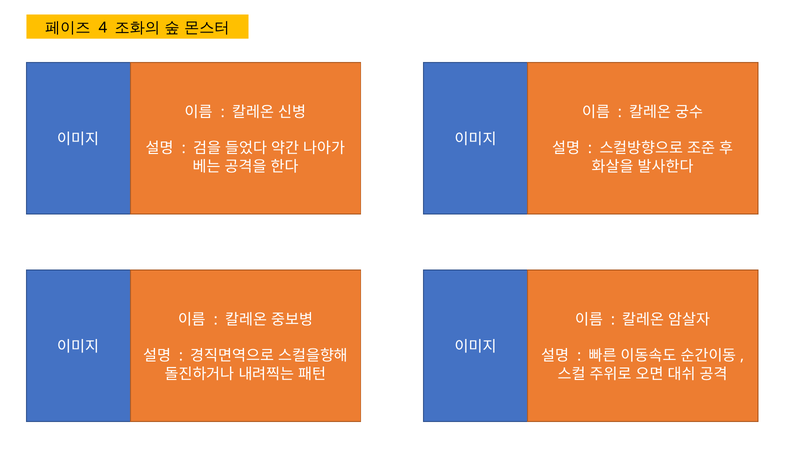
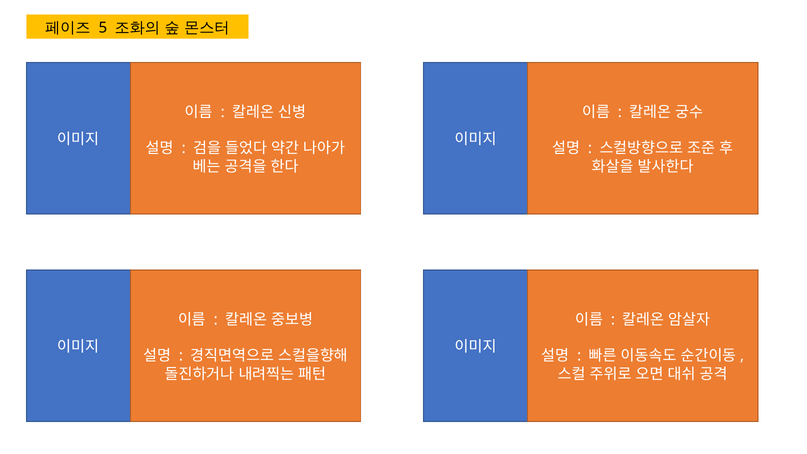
4: 4 -> 5
